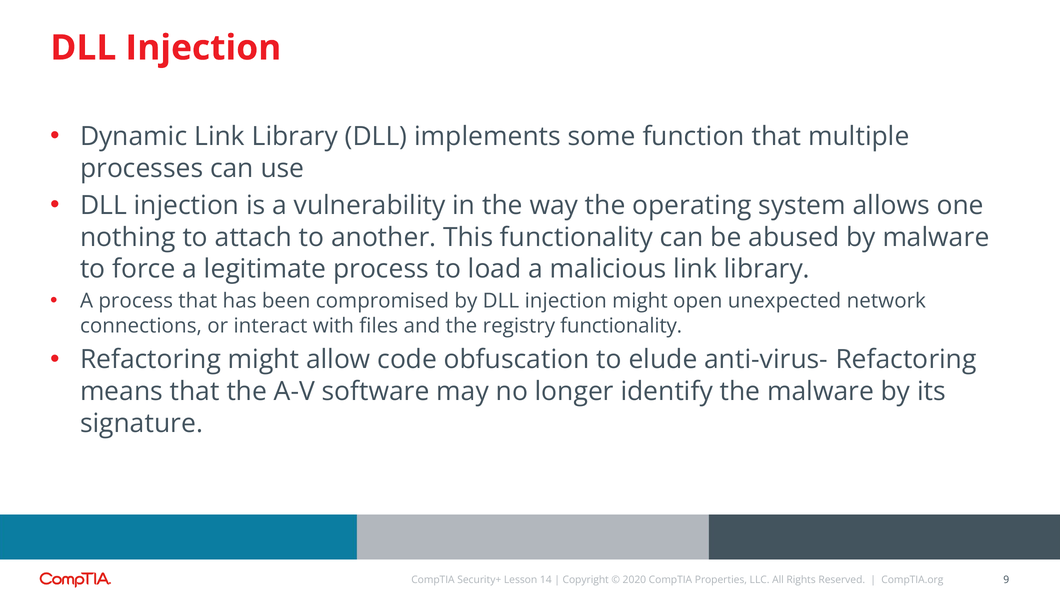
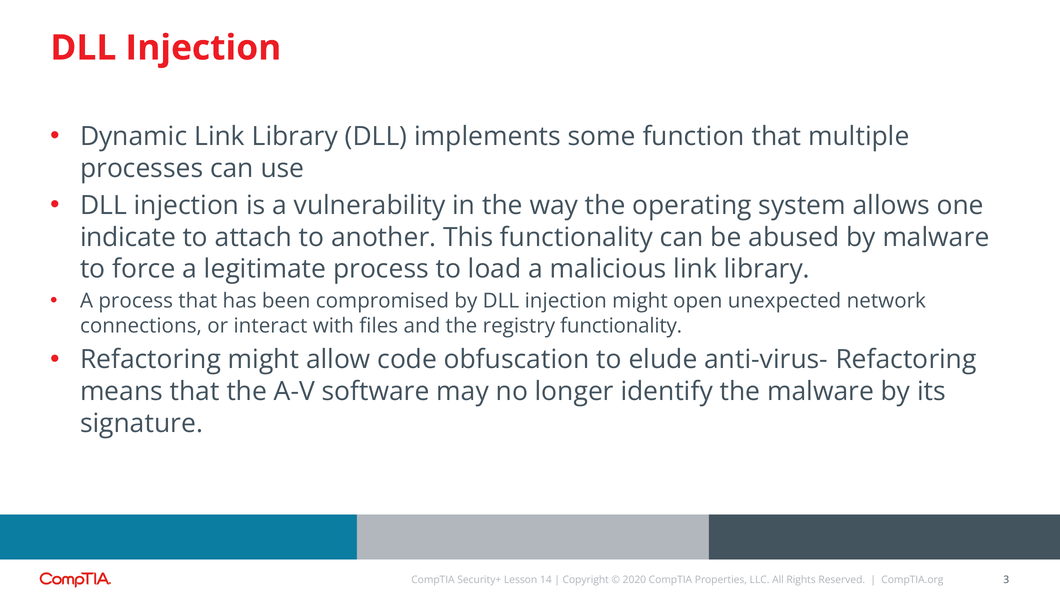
nothing: nothing -> indicate
9: 9 -> 3
